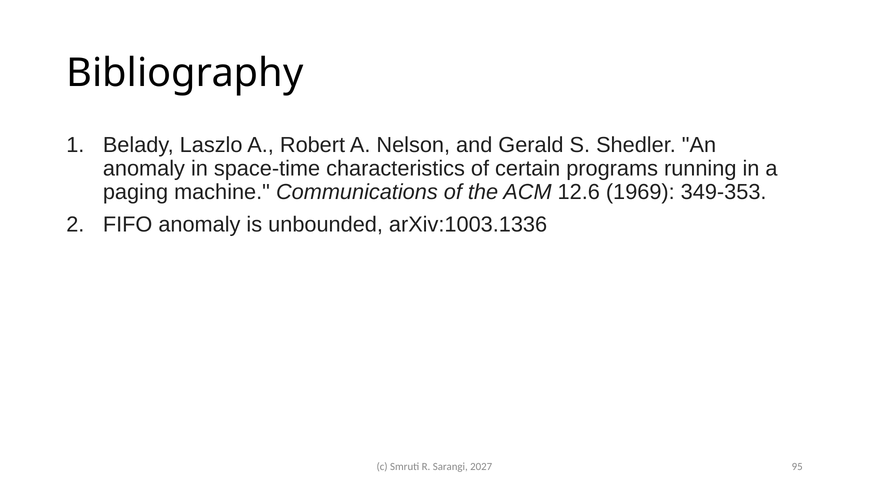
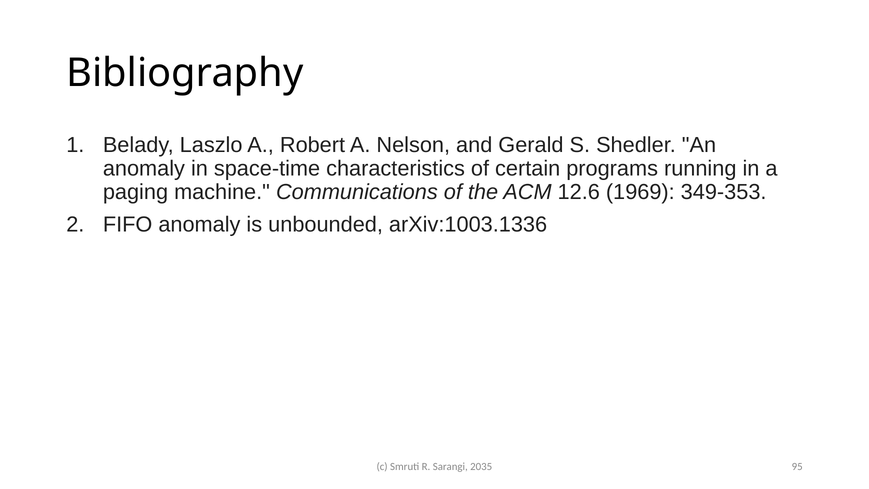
2027: 2027 -> 2035
